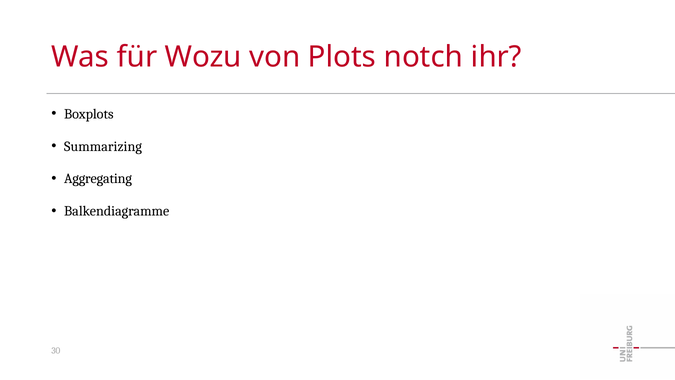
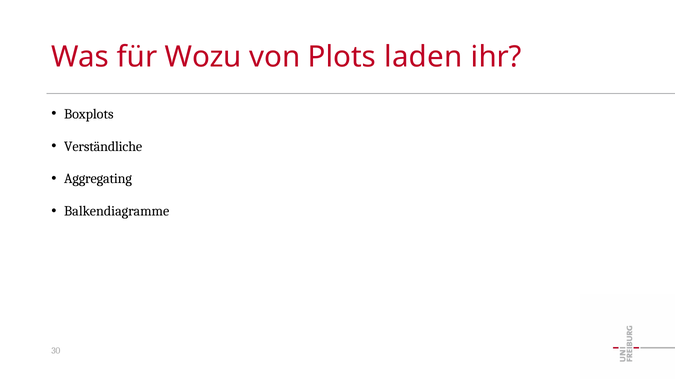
notch: notch -> laden
Summarizing: Summarizing -> Verständliche
